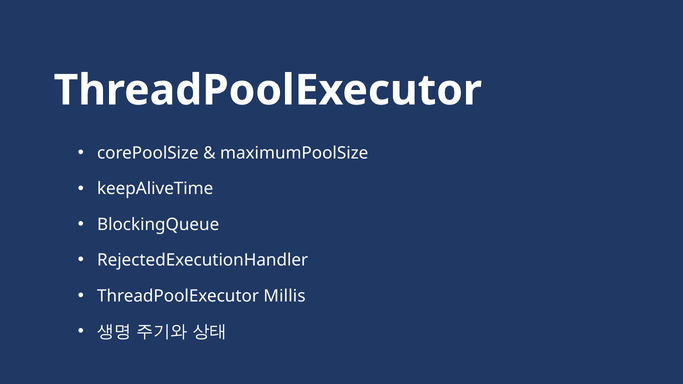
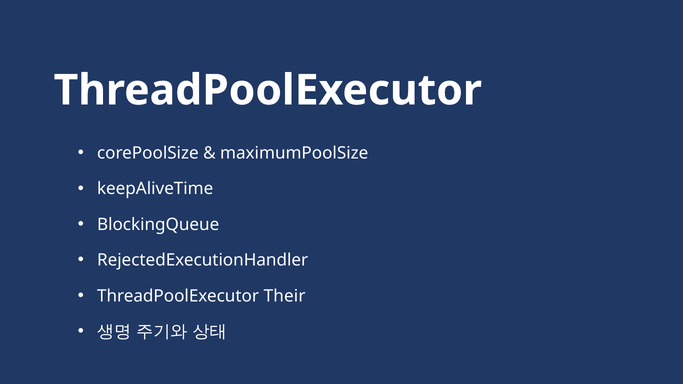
Millis: Millis -> Their
